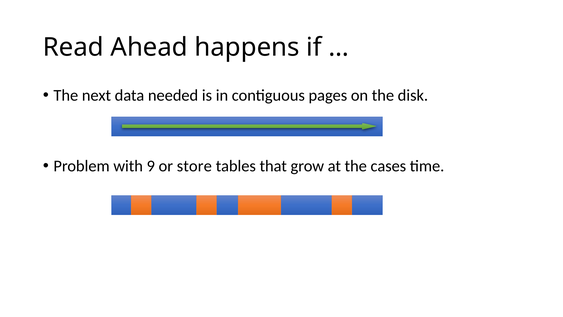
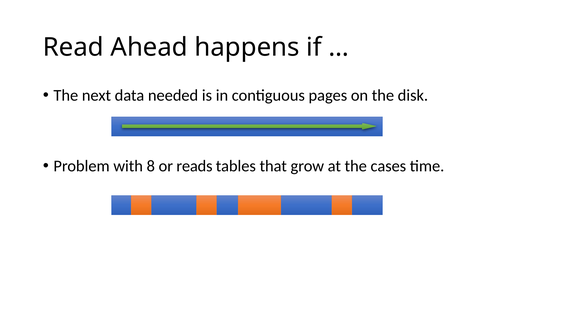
9: 9 -> 8
store: store -> reads
